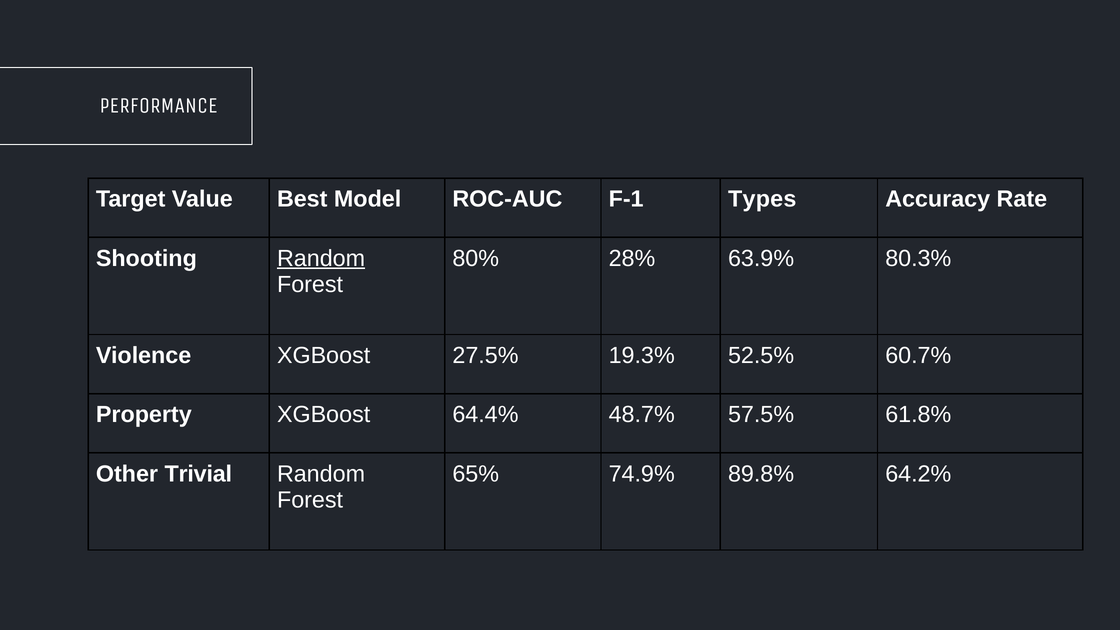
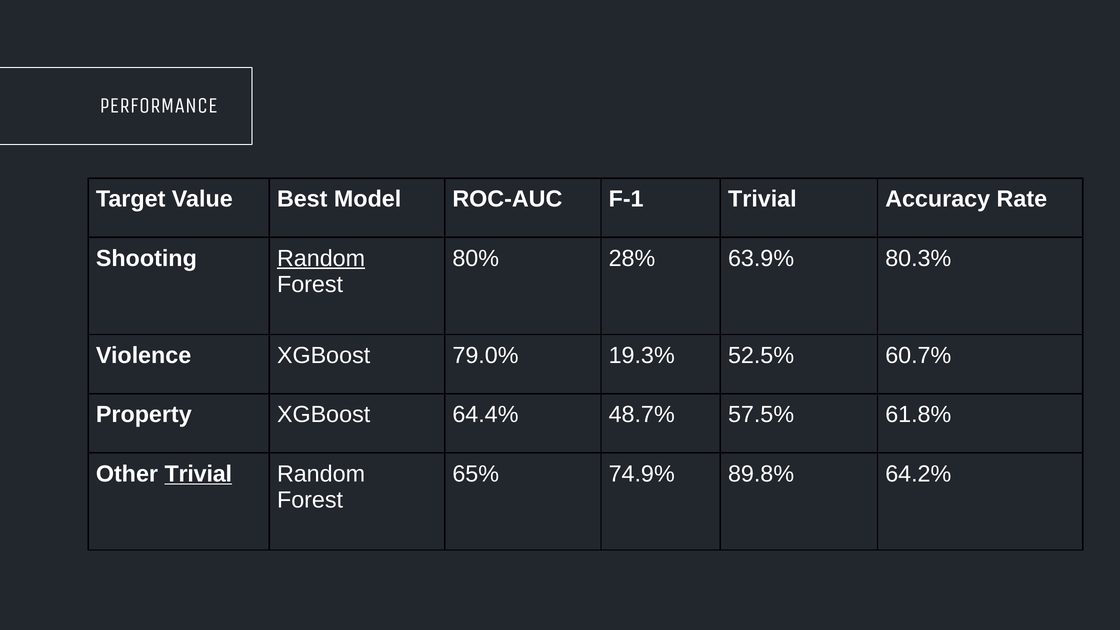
F-1 Types: Types -> Trivial
27.5%: 27.5% -> 79.0%
Trivial at (198, 474) underline: none -> present
